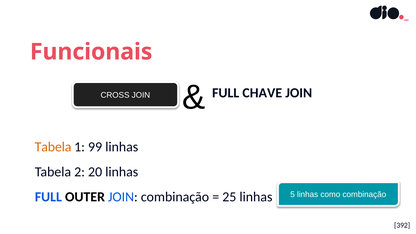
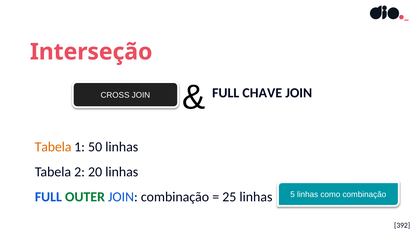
Funcionais: Funcionais -> Interseção
99: 99 -> 50
OUTER colour: black -> green
